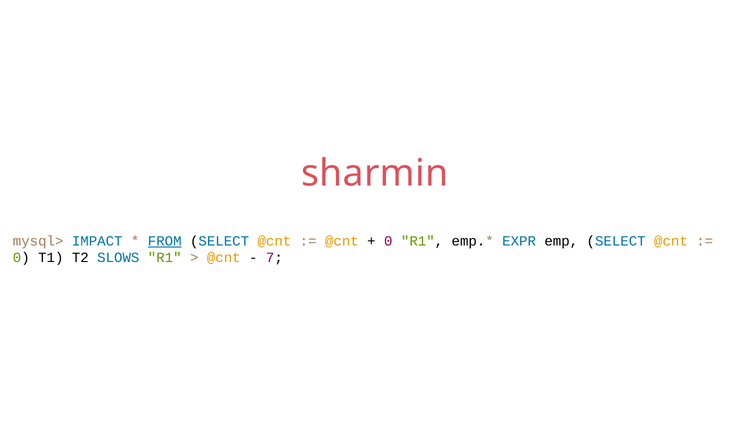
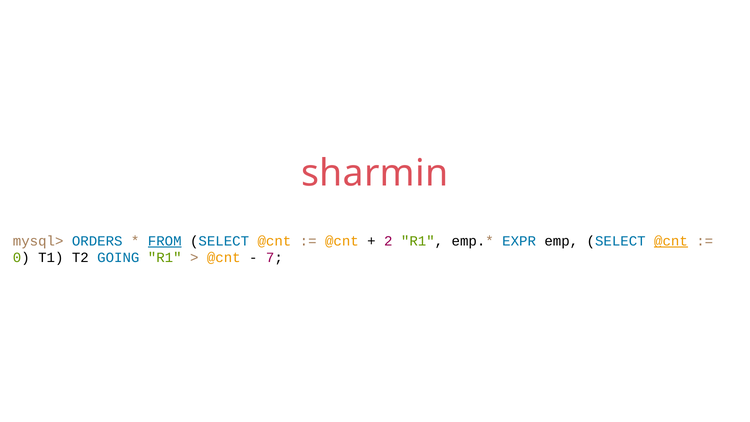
IMPACT: IMPACT -> ORDERS
0 at (388, 241): 0 -> 2
@cnt at (671, 241) underline: none -> present
SLOWS: SLOWS -> GOING
